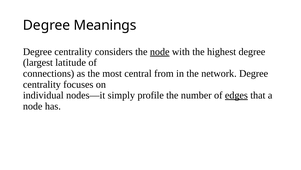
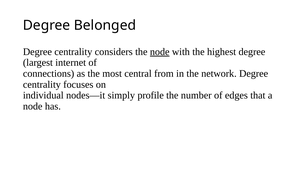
Meanings: Meanings -> Belonged
latitude: latitude -> internet
edges underline: present -> none
